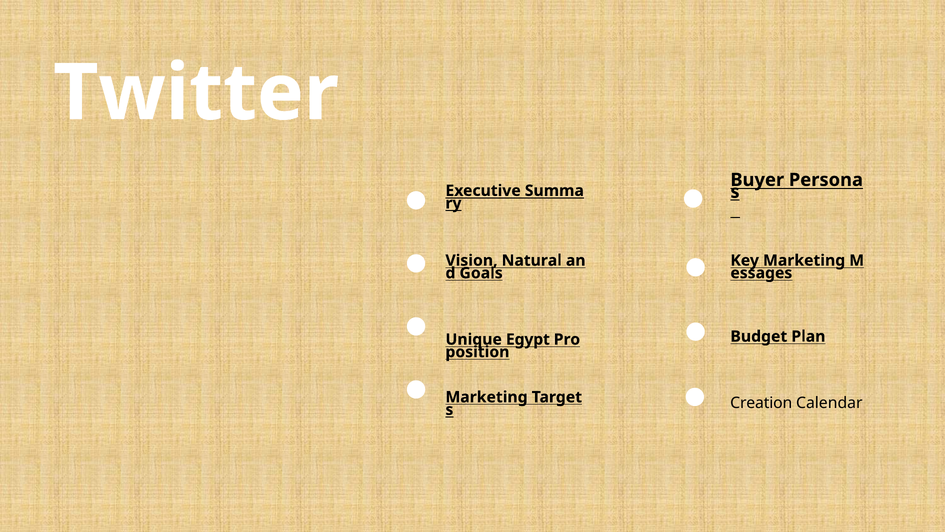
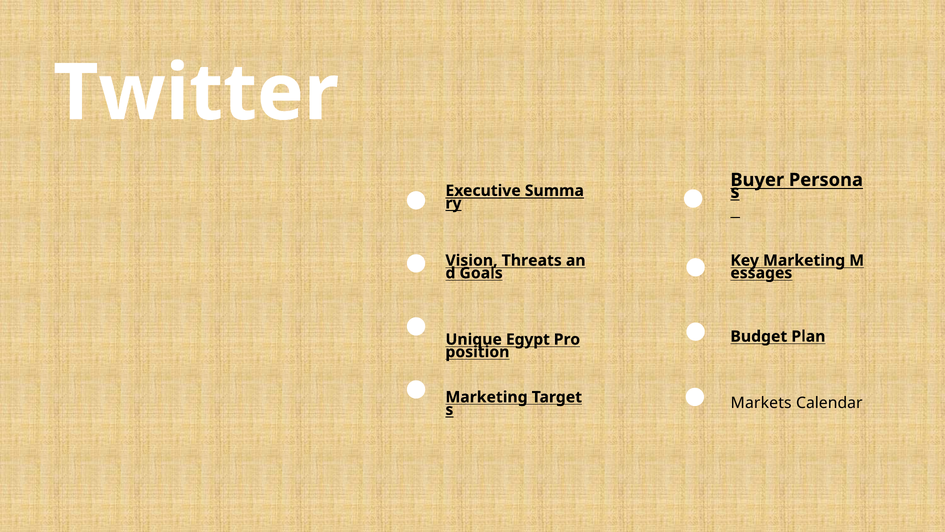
Natural: Natural -> Threats
Creation: Creation -> Markets
